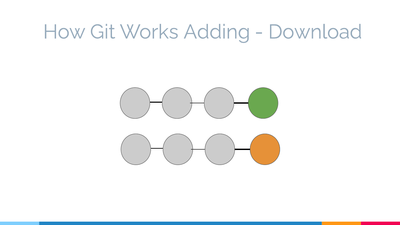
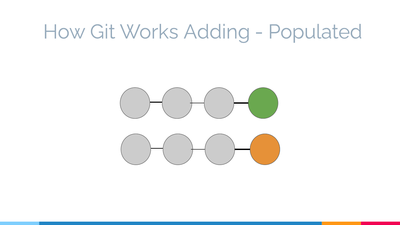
Download: Download -> Populated
